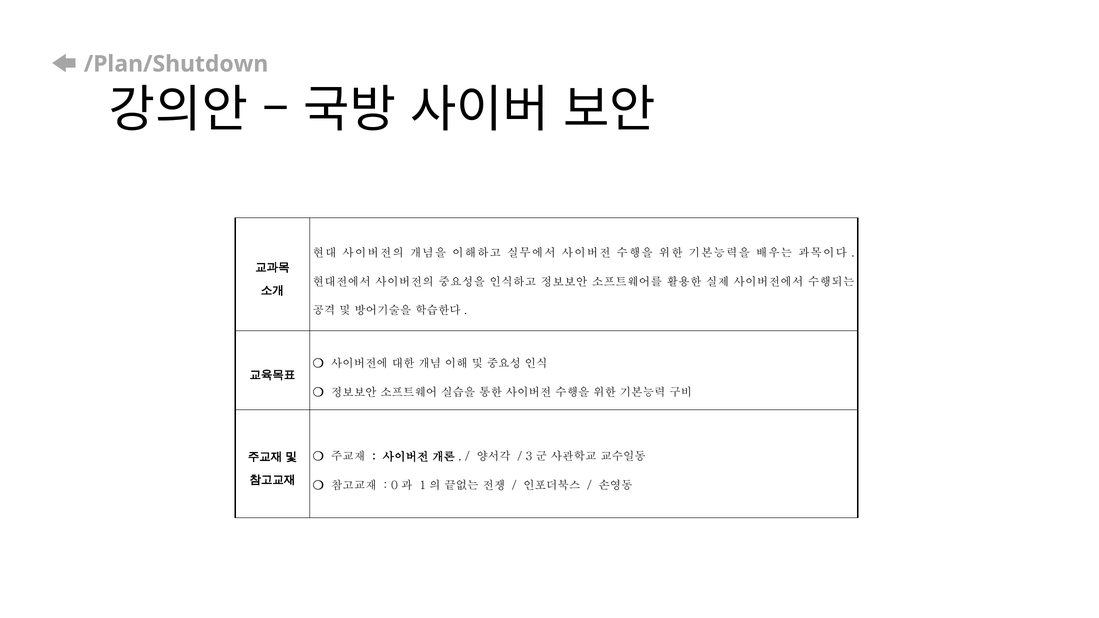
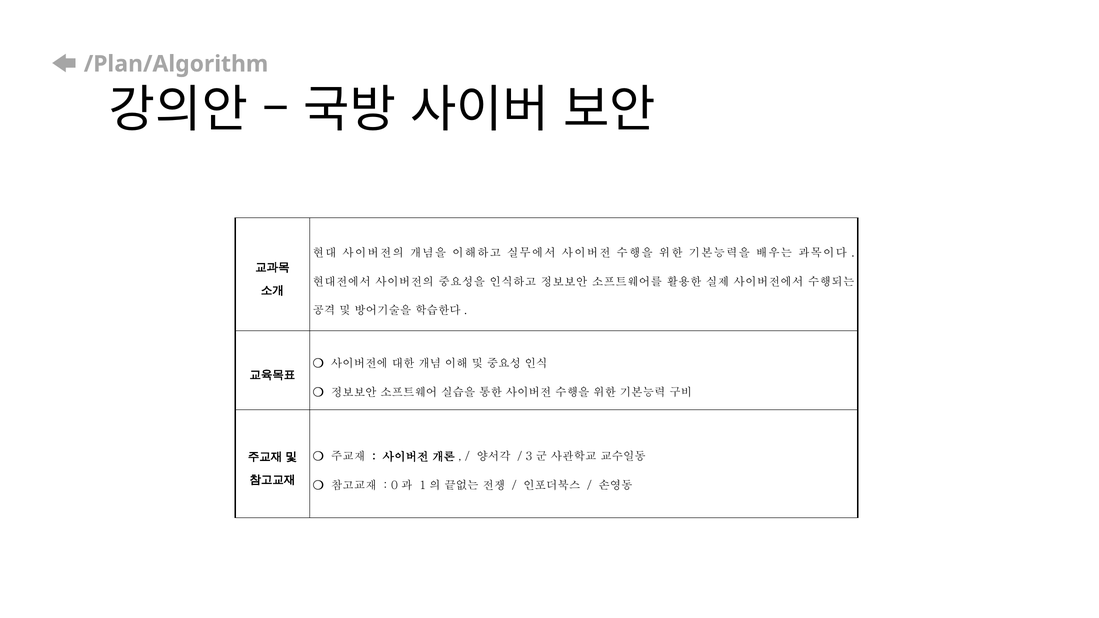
/Plan/Shutdown: /Plan/Shutdown -> /Plan/Algorithm
